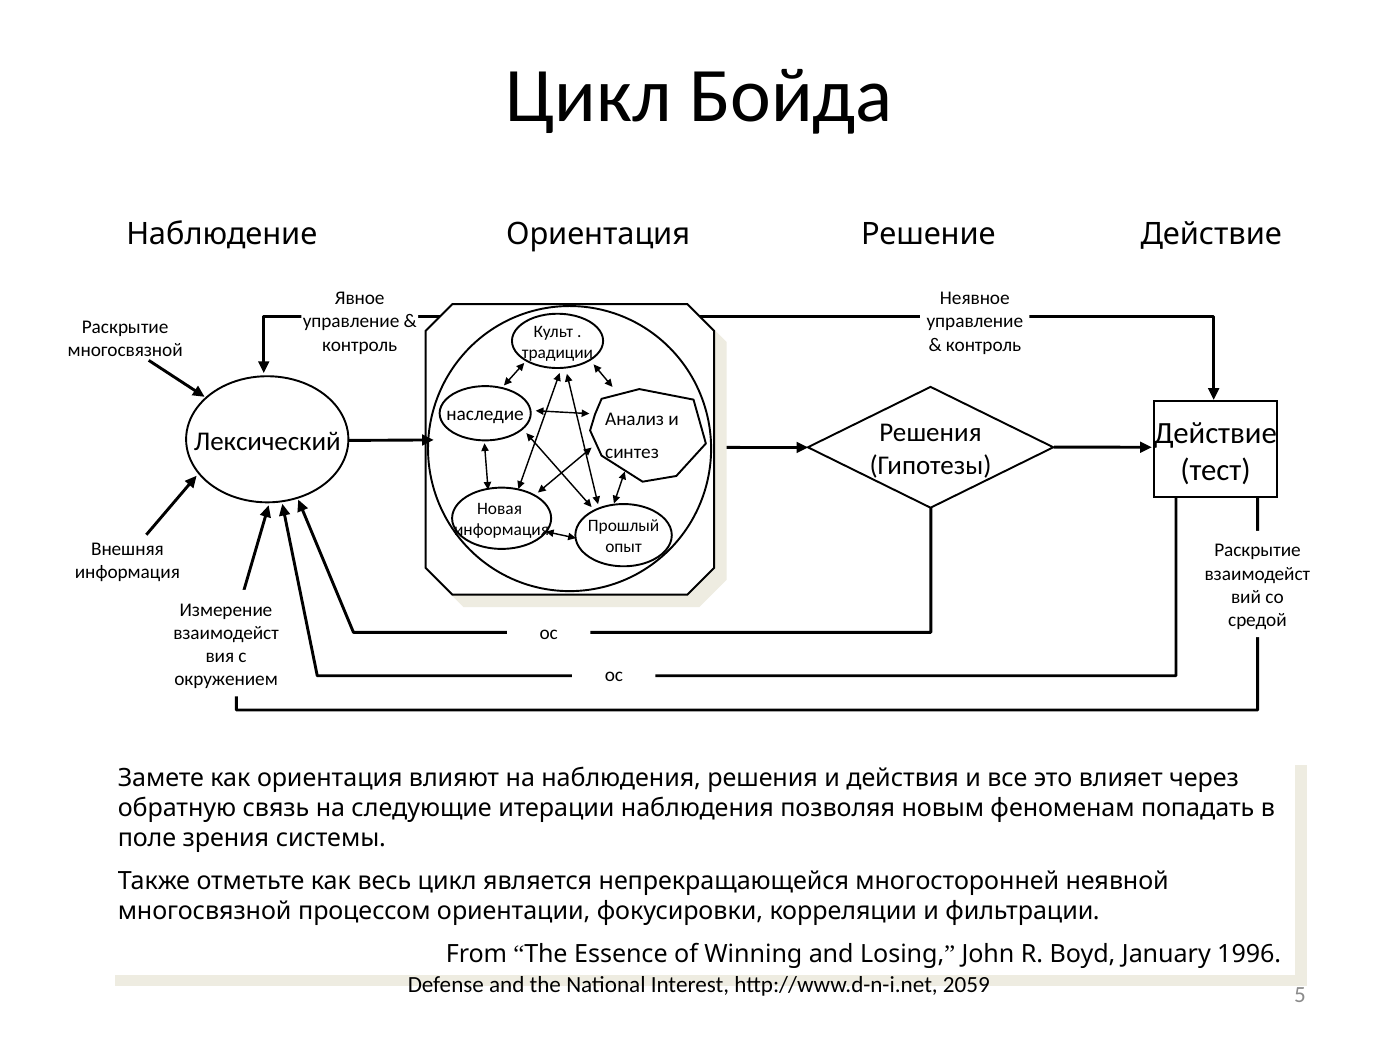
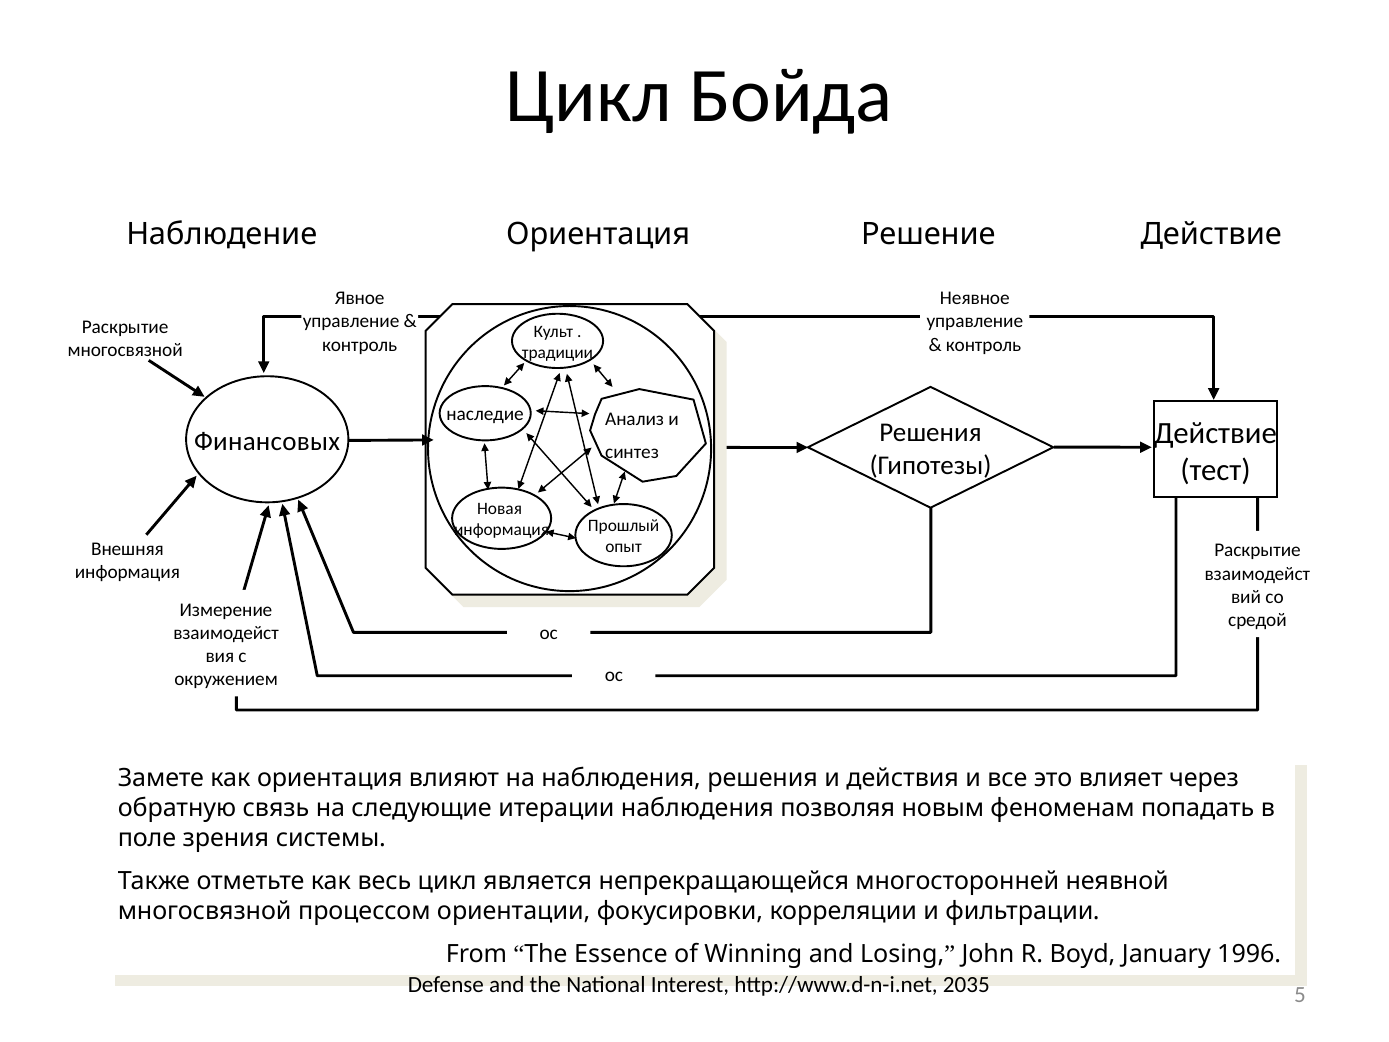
Лексический: Лексический -> Финансовых
2059: 2059 -> 2035
